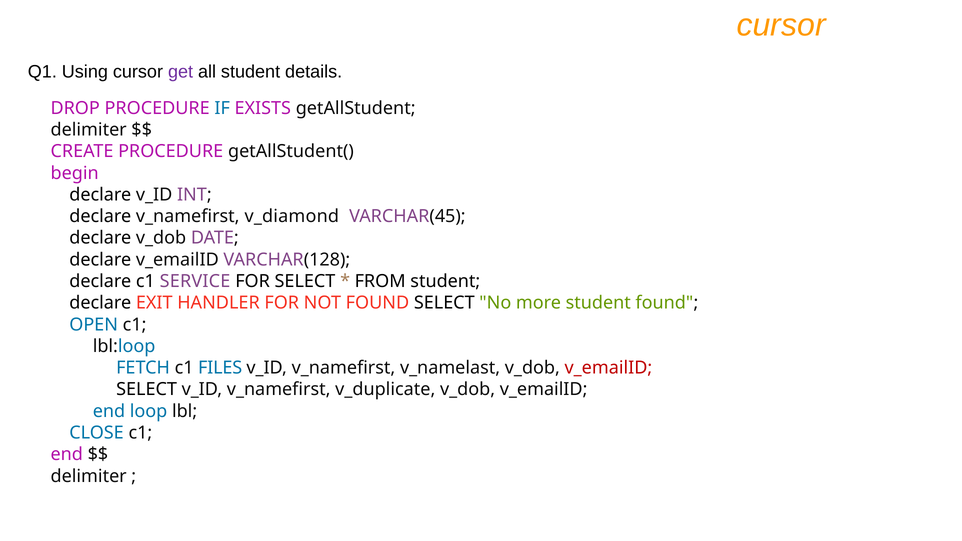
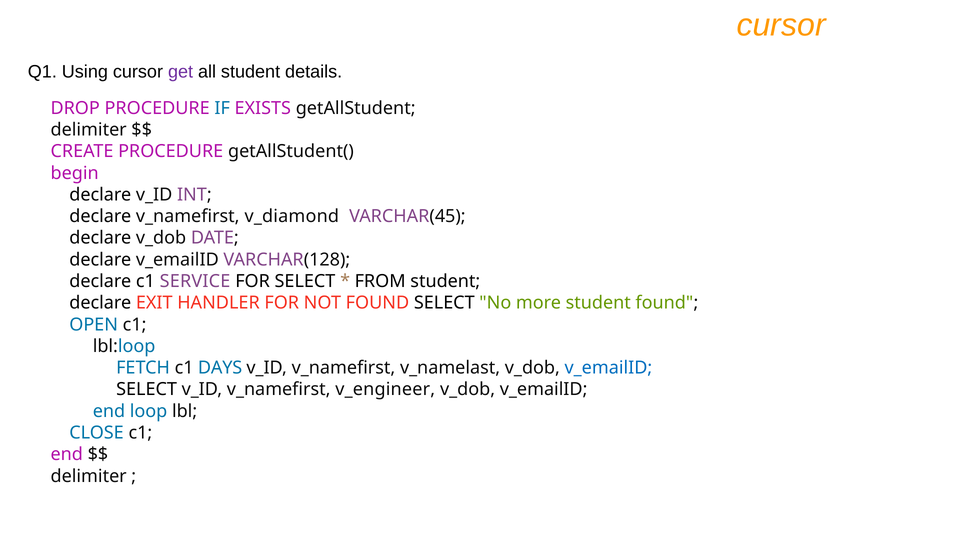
FILES: FILES -> DAYS
v_emailID at (608, 368) colour: red -> blue
v_duplicate: v_duplicate -> v_engineer
